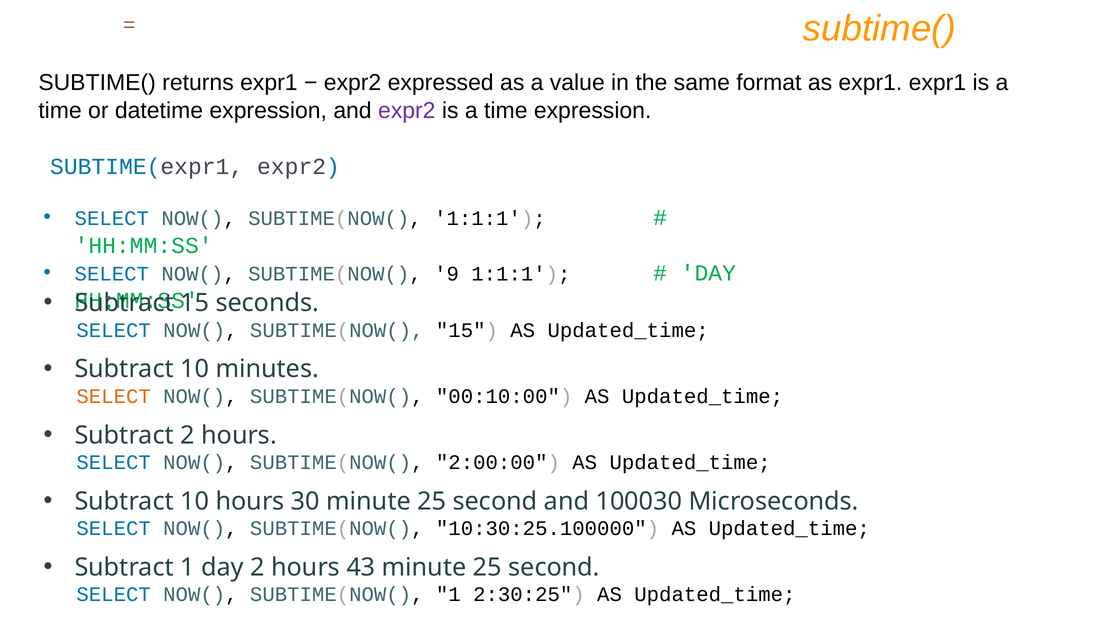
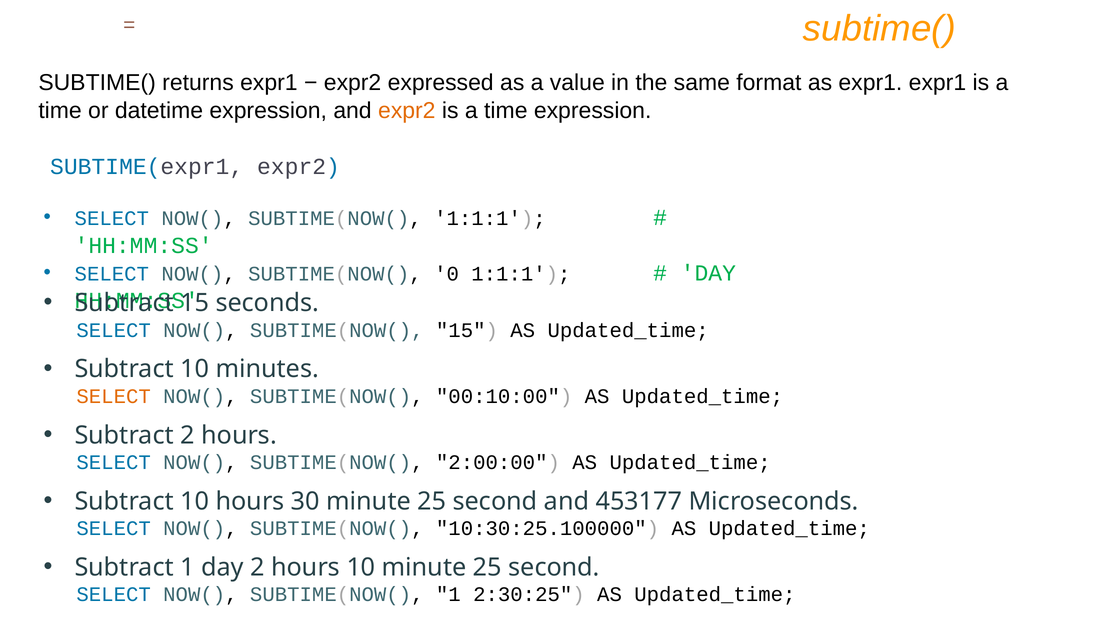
expr2 at (407, 110) colour: purple -> orange
9: 9 -> 0
100030: 100030 -> 453177
hours 43: 43 -> 10
